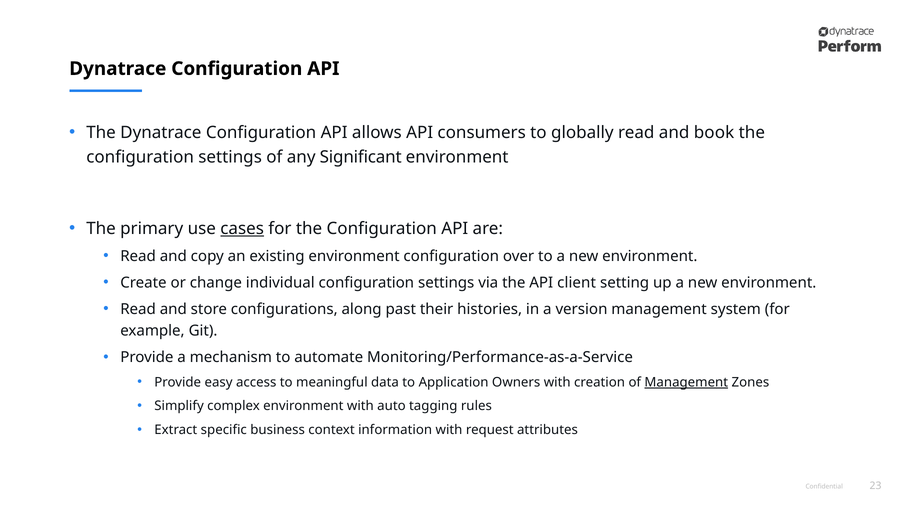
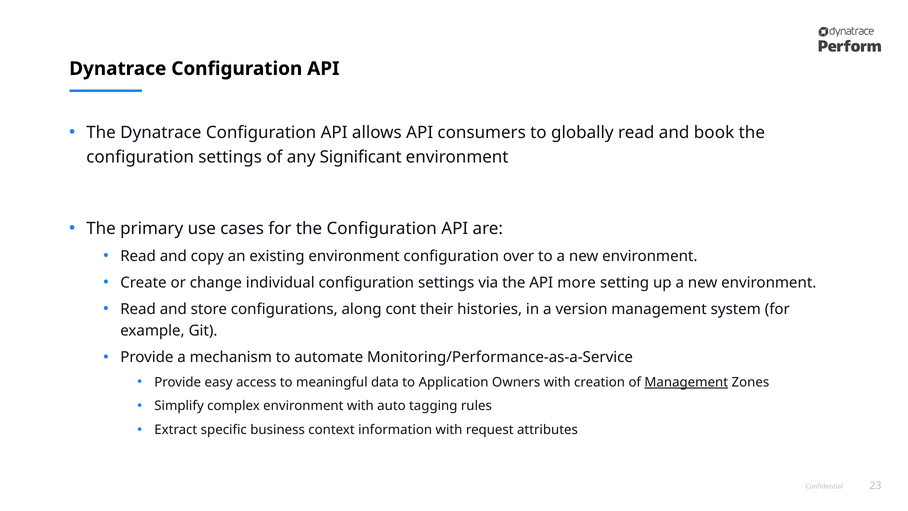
cases underline: present -> none
client: client -> more
past: past -> cont
